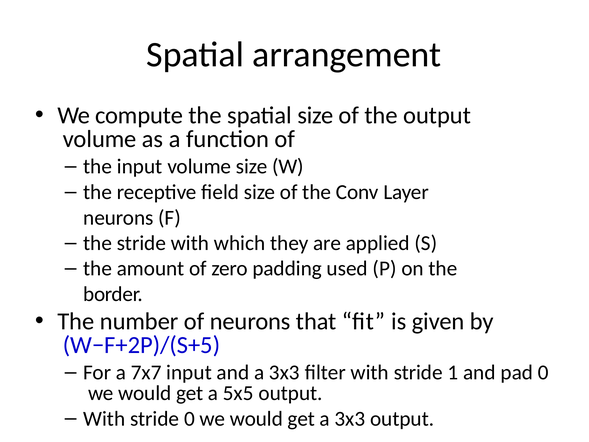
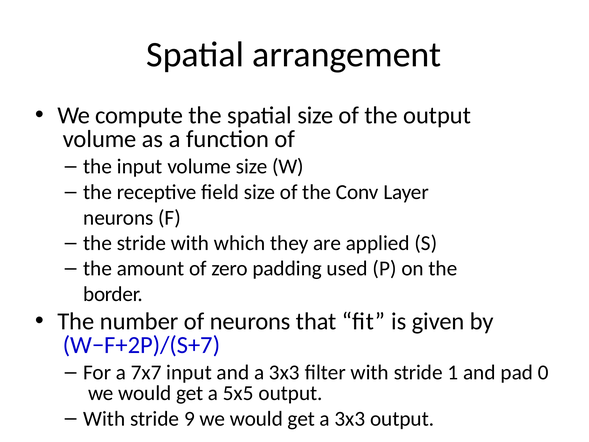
W−F+2P)/(S+5: W−F+2P)/(S+5 -> W−F+2P)/(S+7
stride 0: 0 -> 9
